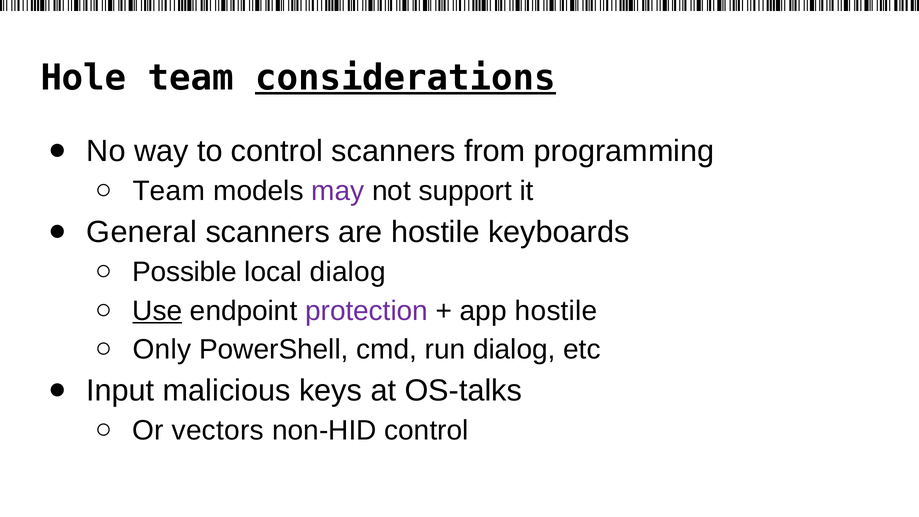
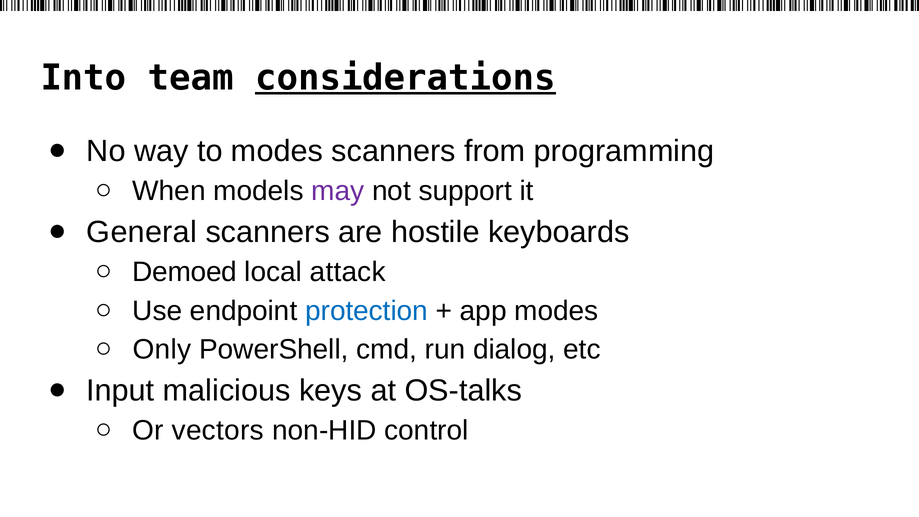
Hole: Hole -> Into
to control: control -> modes
Team at (169, 191): Team -> When
Possible: Possible -> Demoed
local dialog: dialog -> attack
Use underline: present -> none
protection colour: purple -> blue
app hostile: hostile -> modes
